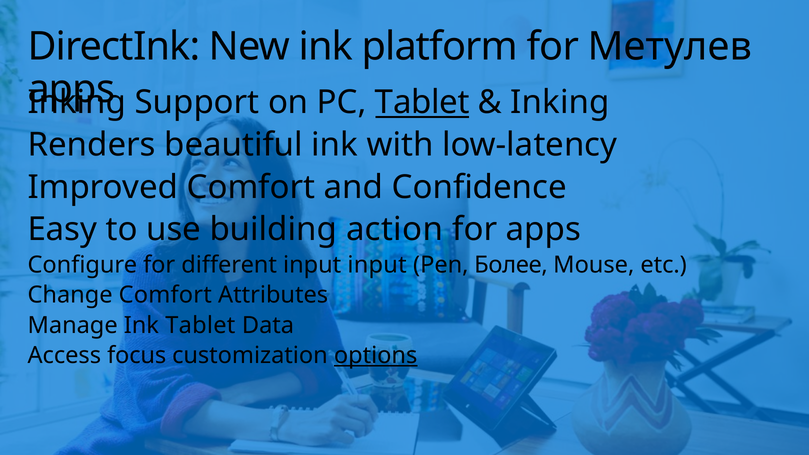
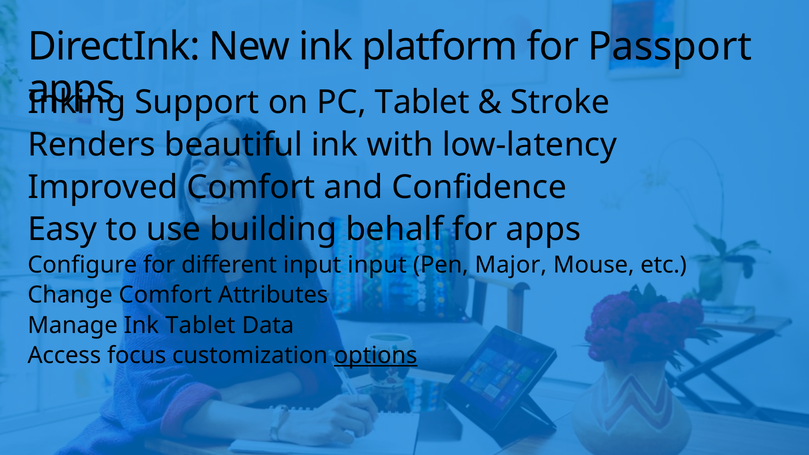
Метулев: Метулев -> Passport
Tablet at (422, 103) underline: present -> none
Inking at (560, 103): Inking -> Stroke
action: action -> behalf
Более: Более -> Major
